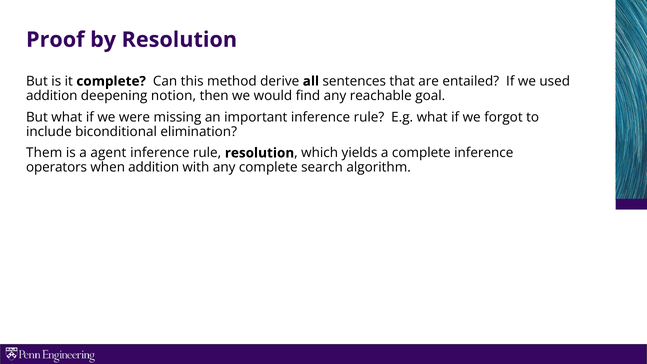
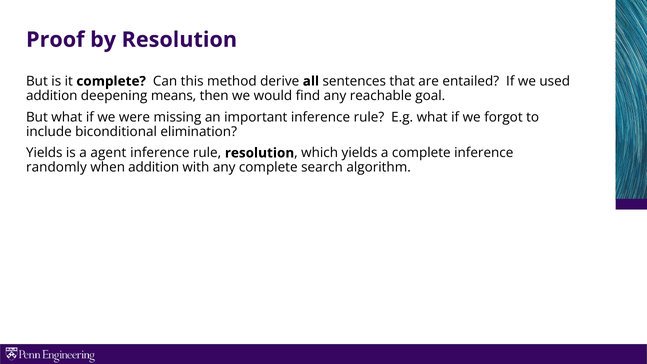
notion: notion -> means
Them at (44, 153): Them -> Yields
operators: operators -> randomly
